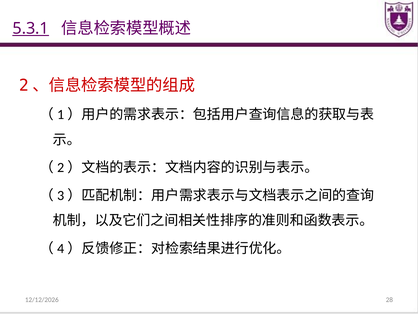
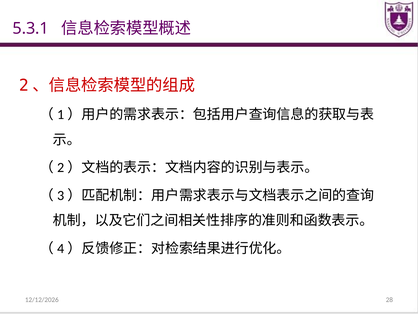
5.3.1 underline: present -> none
